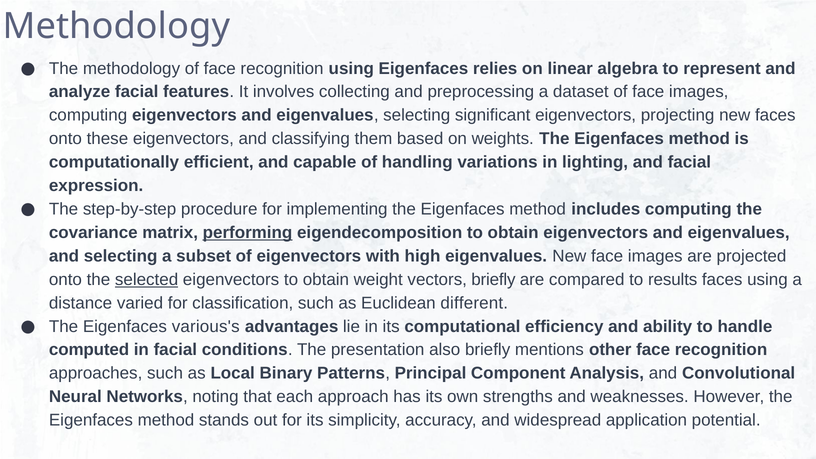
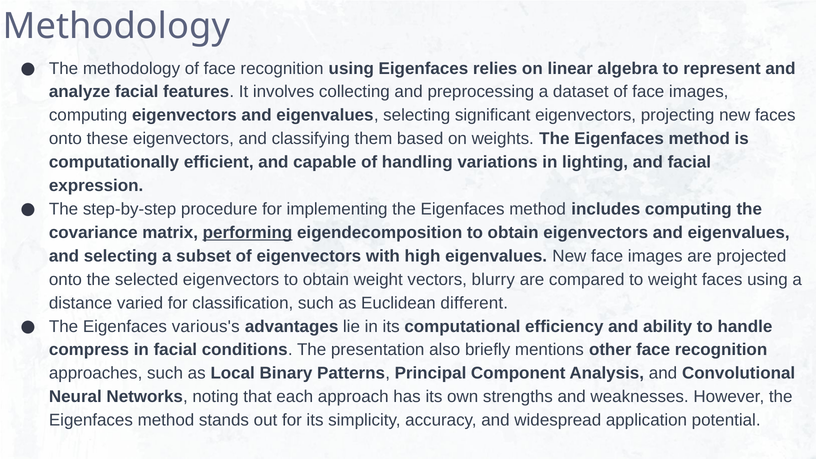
selected underline: present -> none
vectors briefly: briefly -> blurry
to results: results -> weight
computed: computed -> compress
